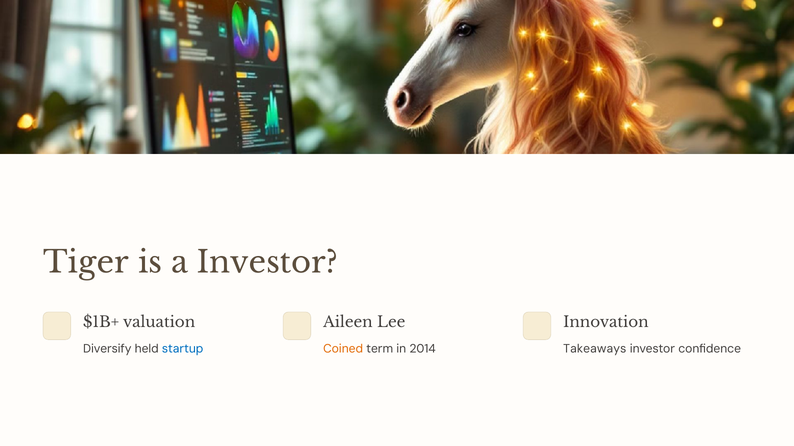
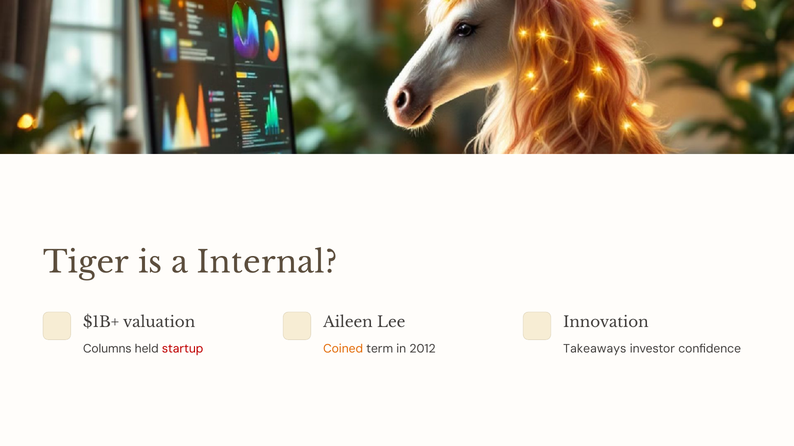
a Investor: Investor -> Internal
Diversify: Diversify -> Columns
startup colour: blue -> red
2014: 2014 -> 2012
